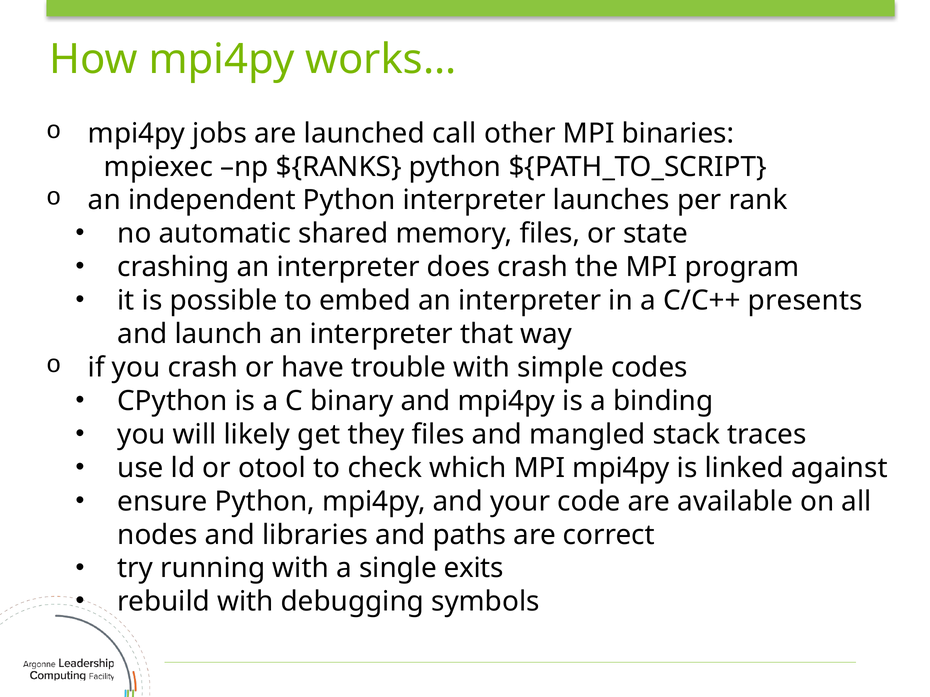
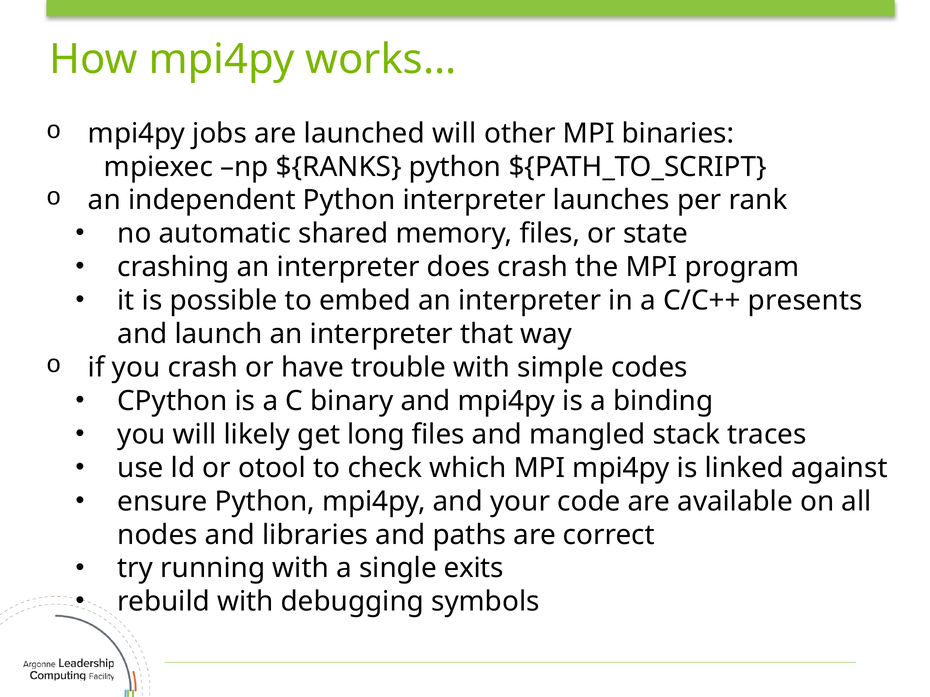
launched call: call -> will
they: they -> long
